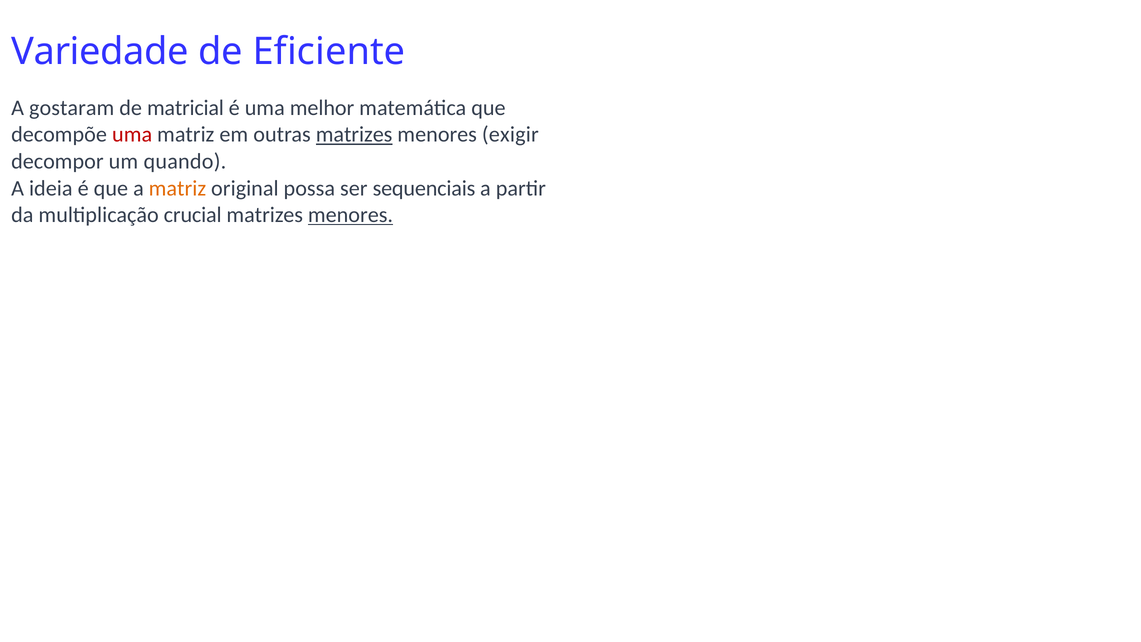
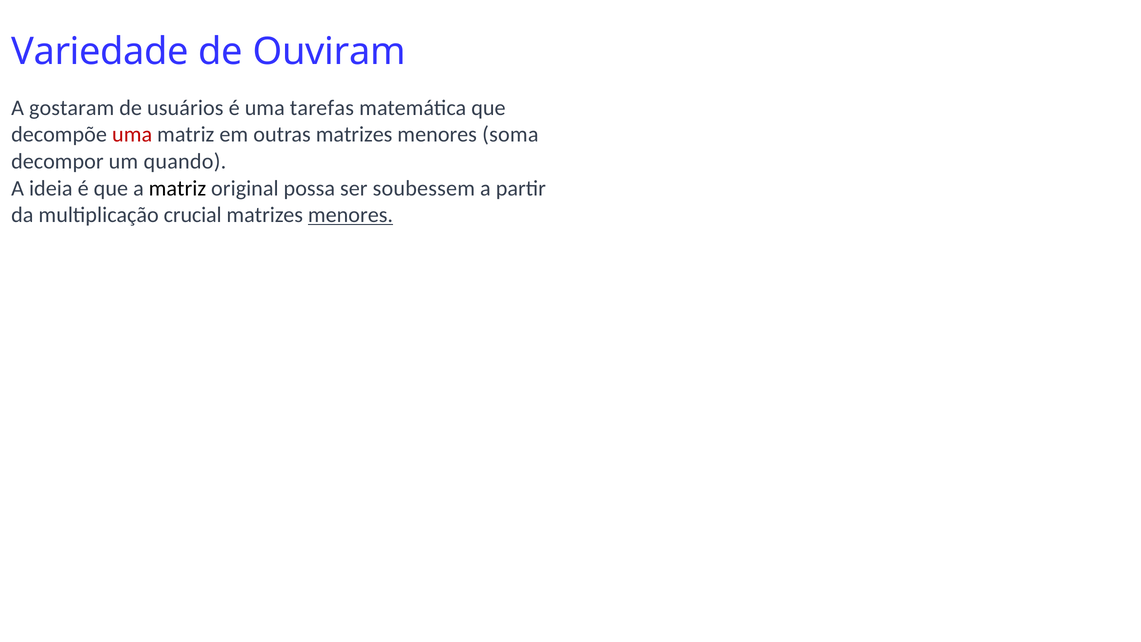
Eficiente: Eficiente -> Ouviram
matricial: matricial -> usuários
melhor: melhor -> tarefas
matrizes at (354, 135) underline: present -> none
exigir: exigir -> soma
matriz at (177, 188) colour: orange -> black
sequenciais: sequenciais -> soubessem
